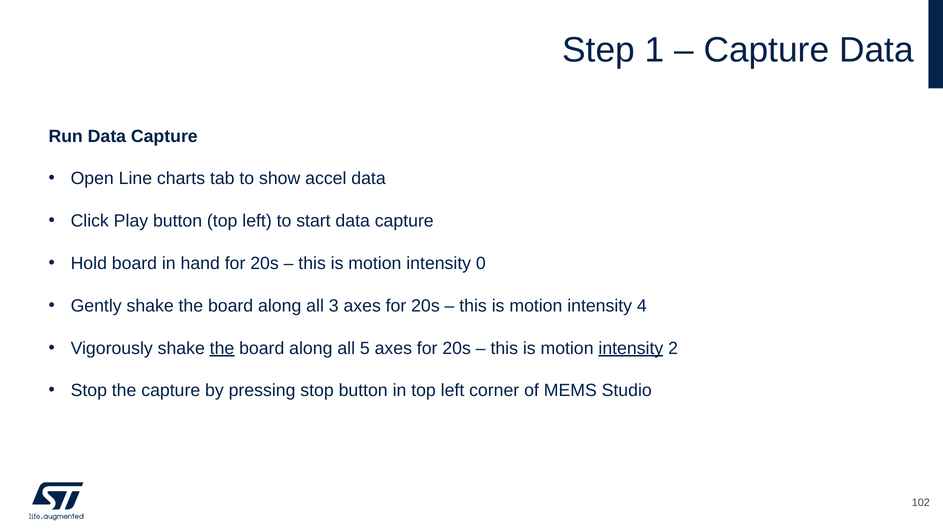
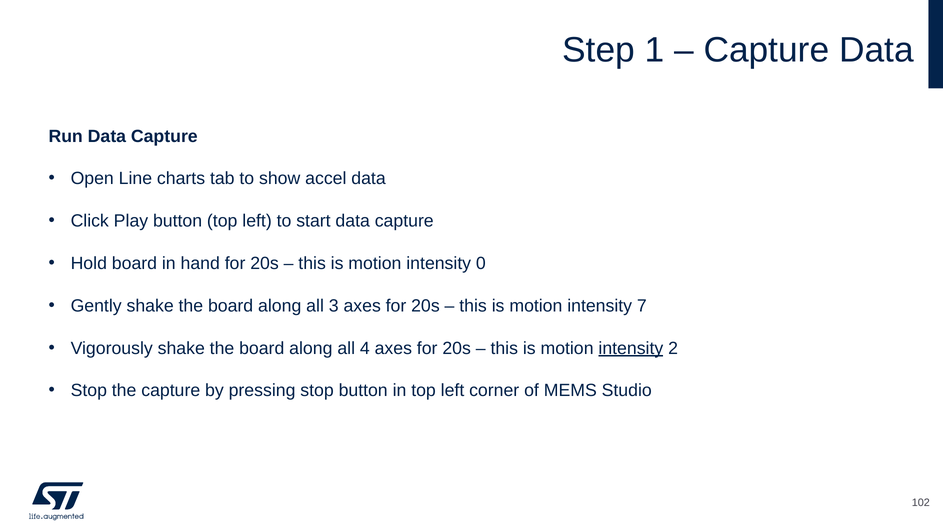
4: 4 -> 7
the at (222, 348) underline: present -> none
5: 5 -> 4
